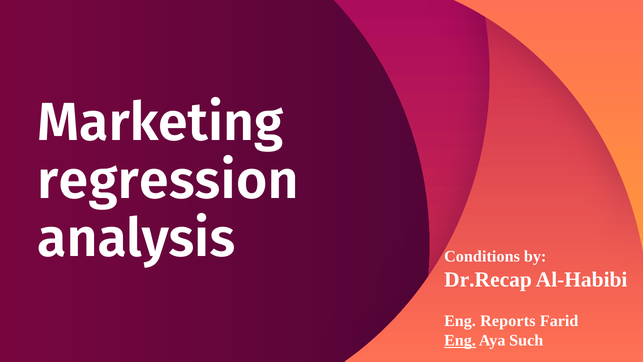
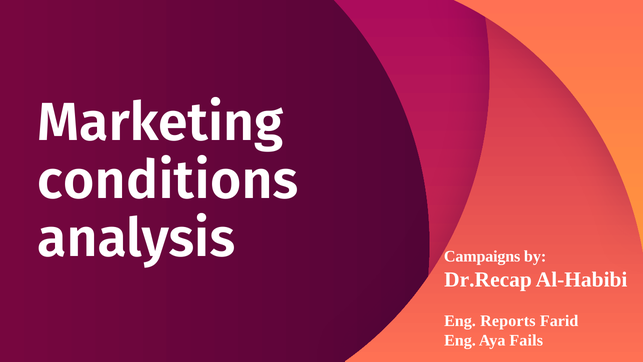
regression: regression -> conditions
Conditions: Conditions -> Campaigns
Eng at (460, 340) underline: present -> none
Such: Such -> Fails
